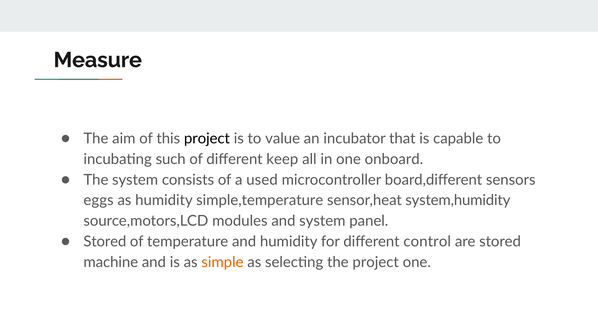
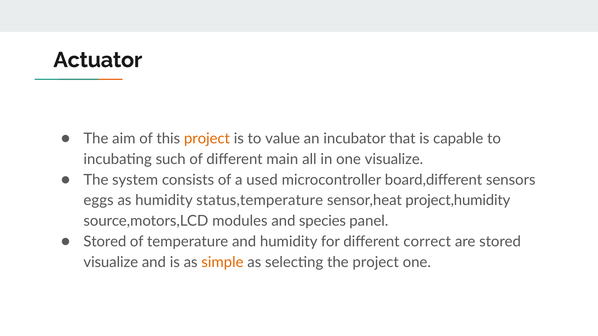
Measure: Measure -> Actuator
project at (207, 139) colour: black -> orange
keep: keep -> main
one onboard: onboard -> visualize
simple,temperature: simple,temperature -> status,temperature
system,humidity: system,humidity -> project,humidity
and system: system -> species
control: control -> correct
machine at (111, 262): machine -> visualize
